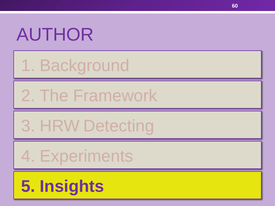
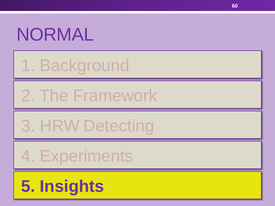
AUTHOR: AUTHOR -> NORMAL
